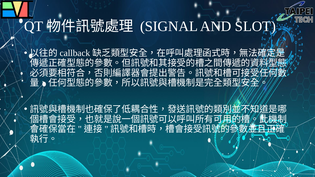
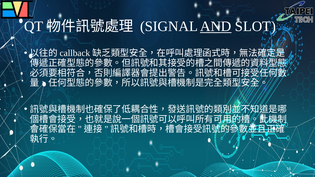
AND underline: none -> present
